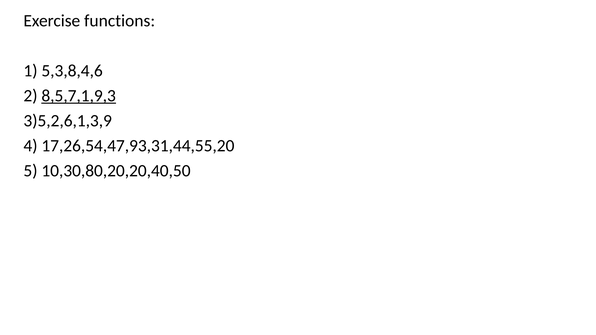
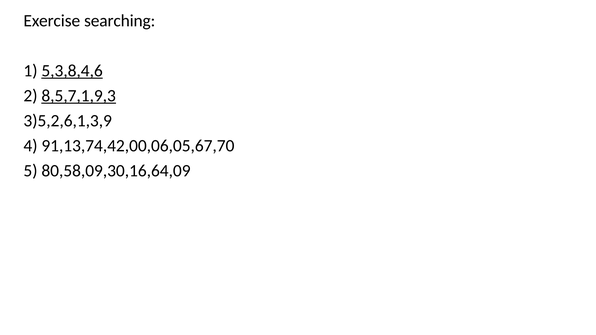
functions: functions -> searching
5,3,8,4,6 underline: none -> present
17,26,54,47,93,31,44,55,20: 17,26,54,47,93,31,44,55,20 -> 91,13,74,42,00,06,05,67,70
10,30,80,20,20,40,50: 10,30,80,20,20,40,50 -> 80,58,09,30,16,64,09
